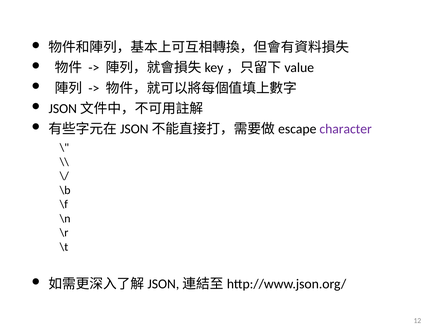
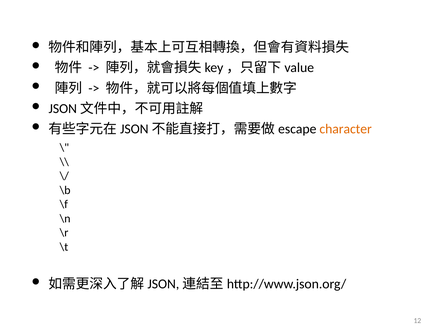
character colour: purple -> orange
